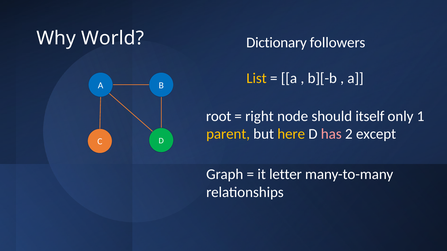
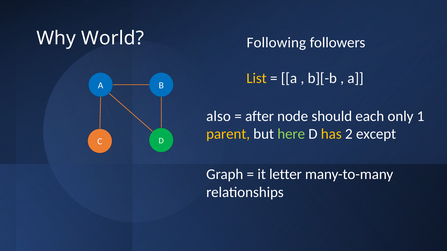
Dictionary: Dictionary -> Following
root: root -> also
right: right -> after
itself: itself -> each
here colour: yellow -> light green
has colour: pink -> yellow
